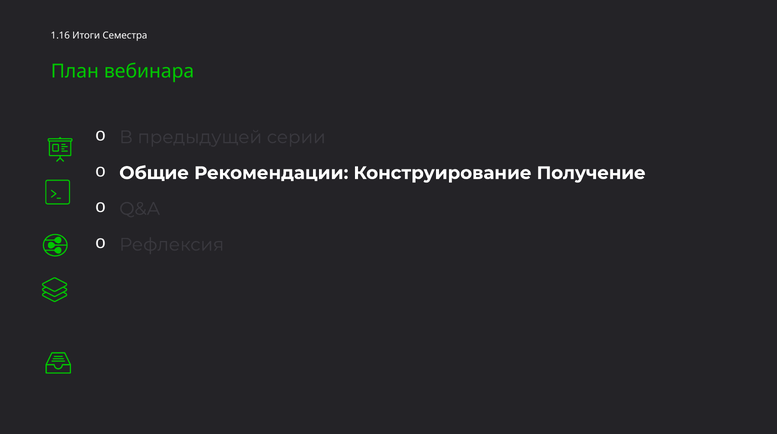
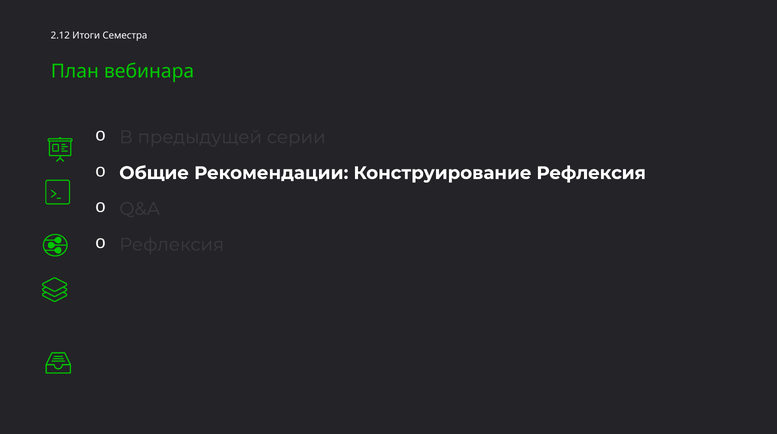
1.16: 1.16 -> 2.12
Конструирование Получение: Получение -> Рефлексия
